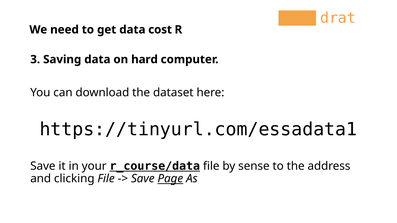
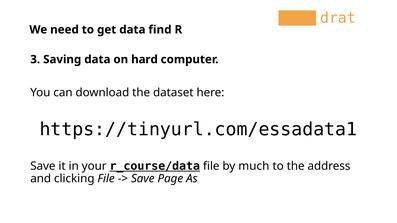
cost: cost -> find
sense: sense -> much
Page underline: present -> none
